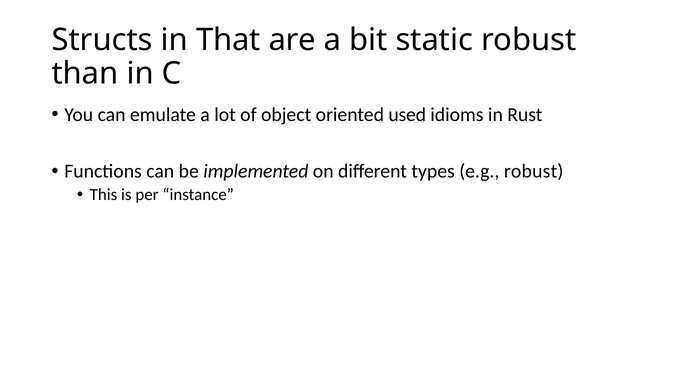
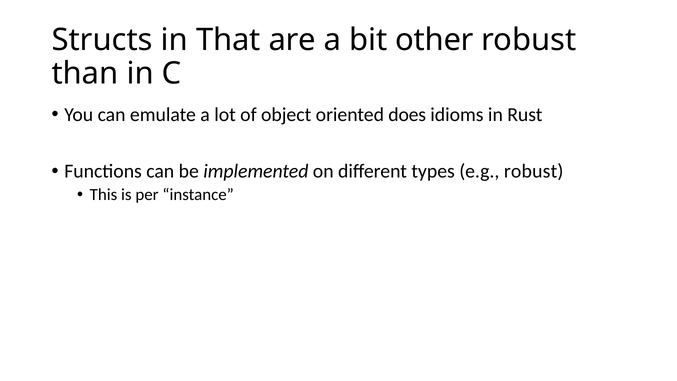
static: static -> other
used: used -> does
